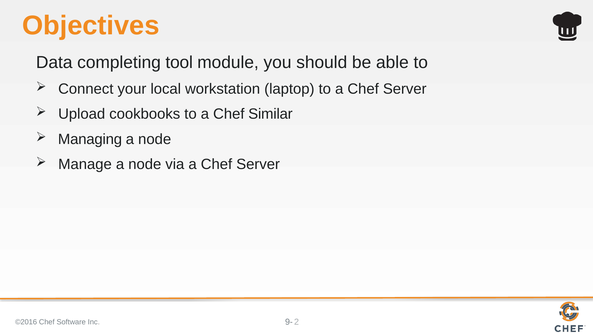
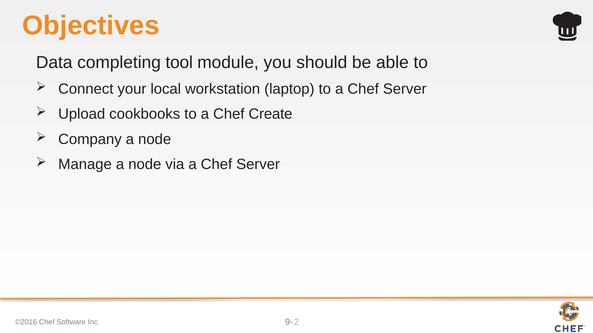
Similar: Similar -> Create
Managing: Managing -> Company
